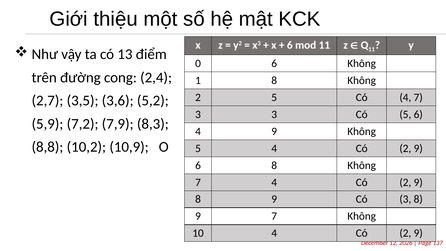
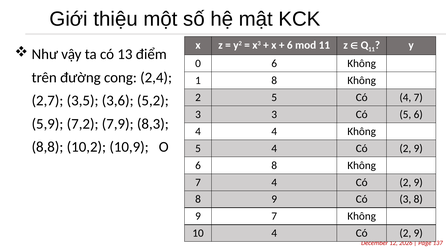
4 9: 9 -> 4
